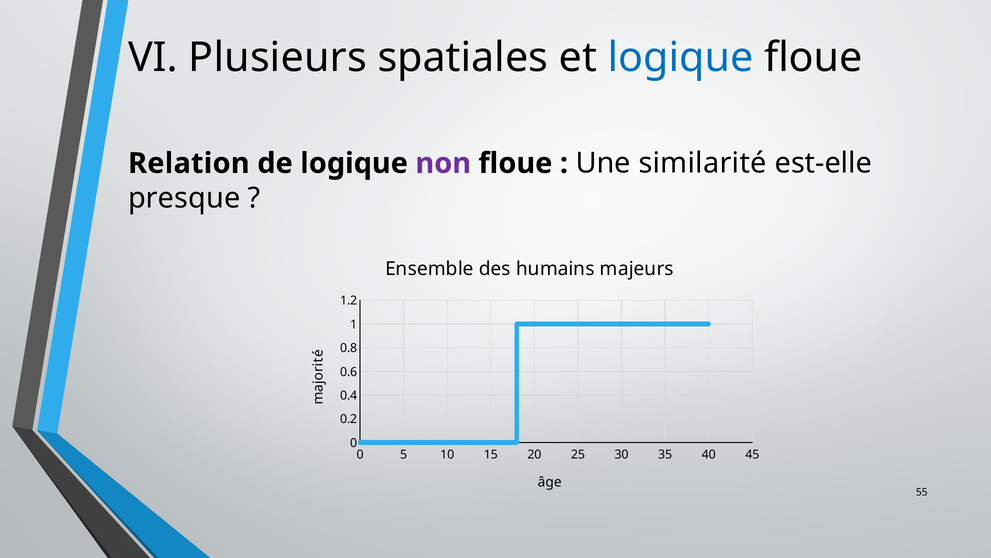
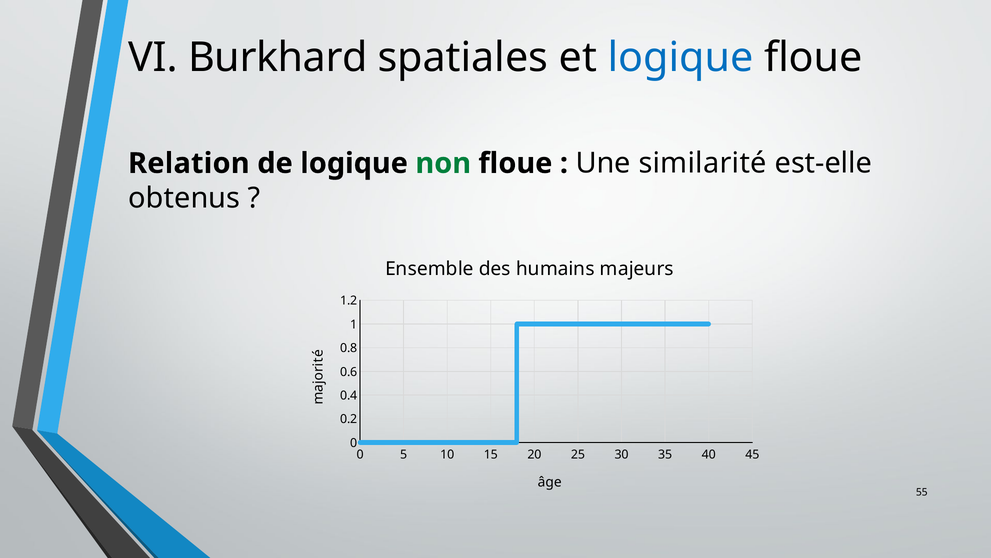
Plusieurs: Plusieurs -> Burkhard
non colour: purple -> green
presque: presque -> obtenus
